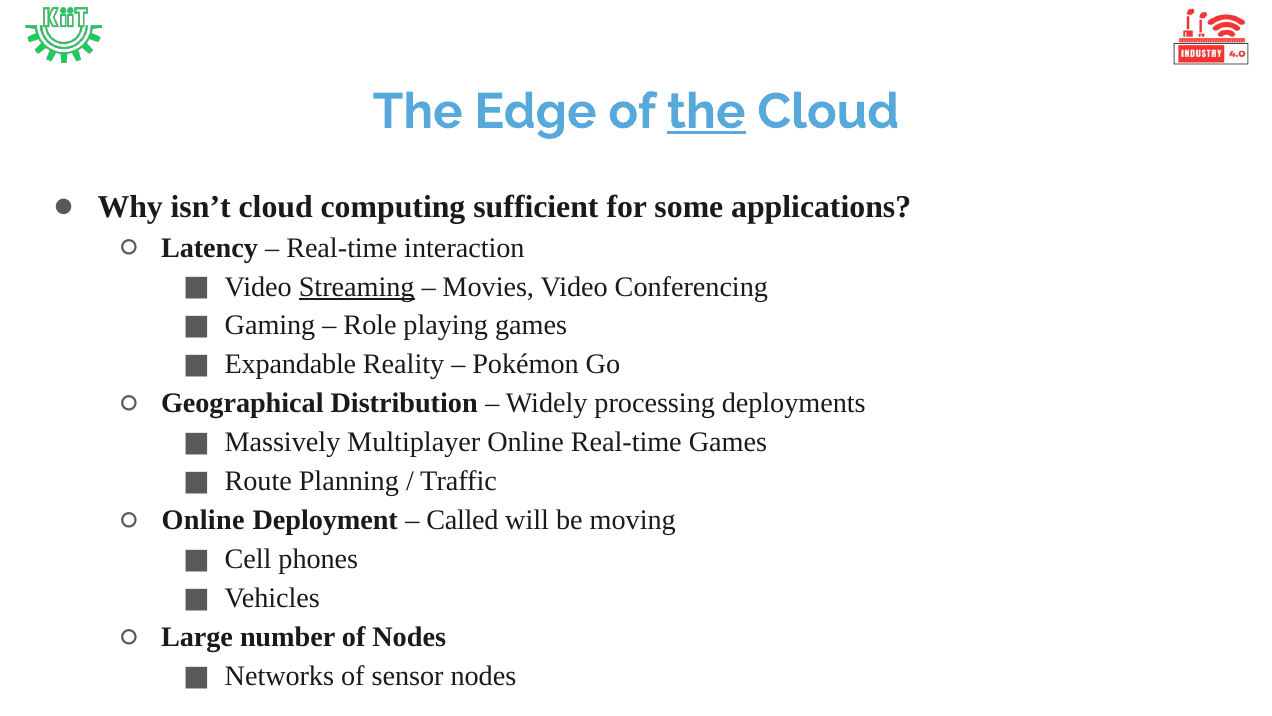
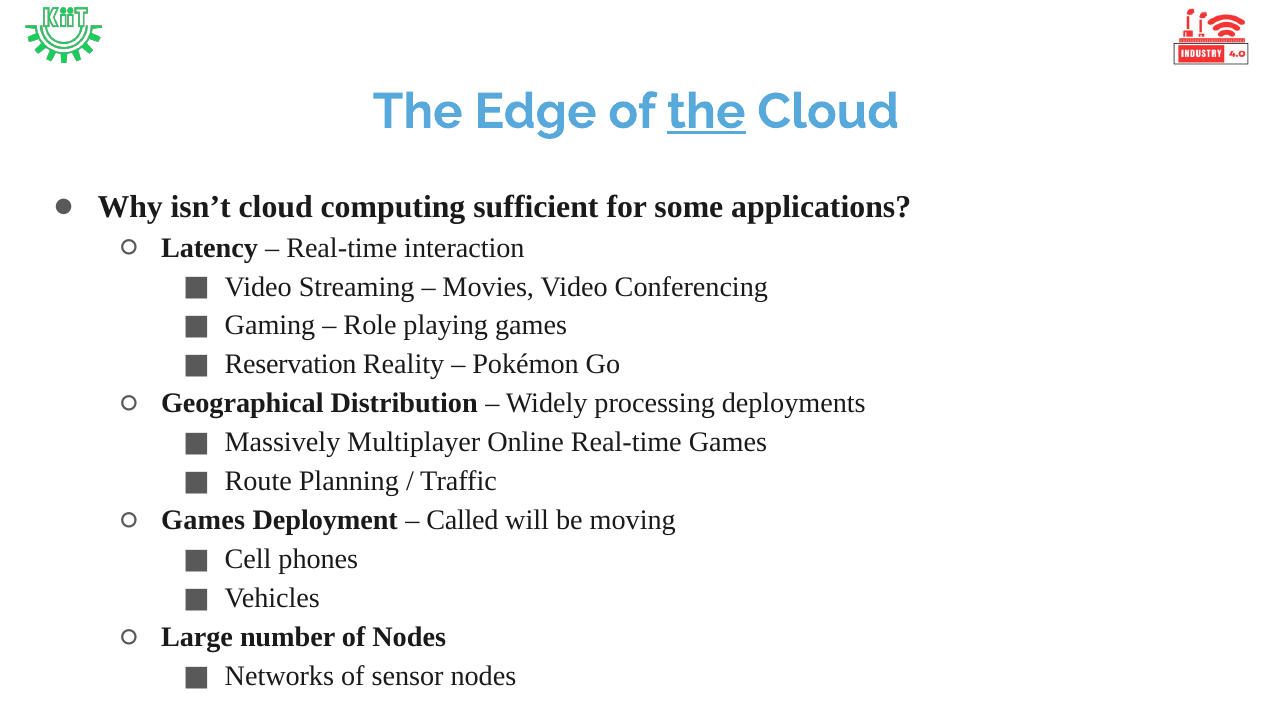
Streaming underline: present -> none
Expandable: Expandable -> Reservation
Online at (203, 520): Online -> Games
